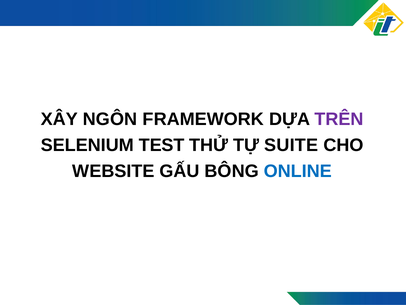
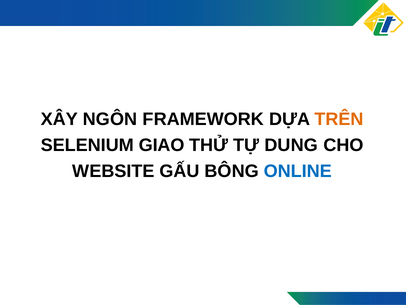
TRÊN colour: purple -> orange
TEST: TEST -> GIAO
SUITE: SUITE -> DUNG
